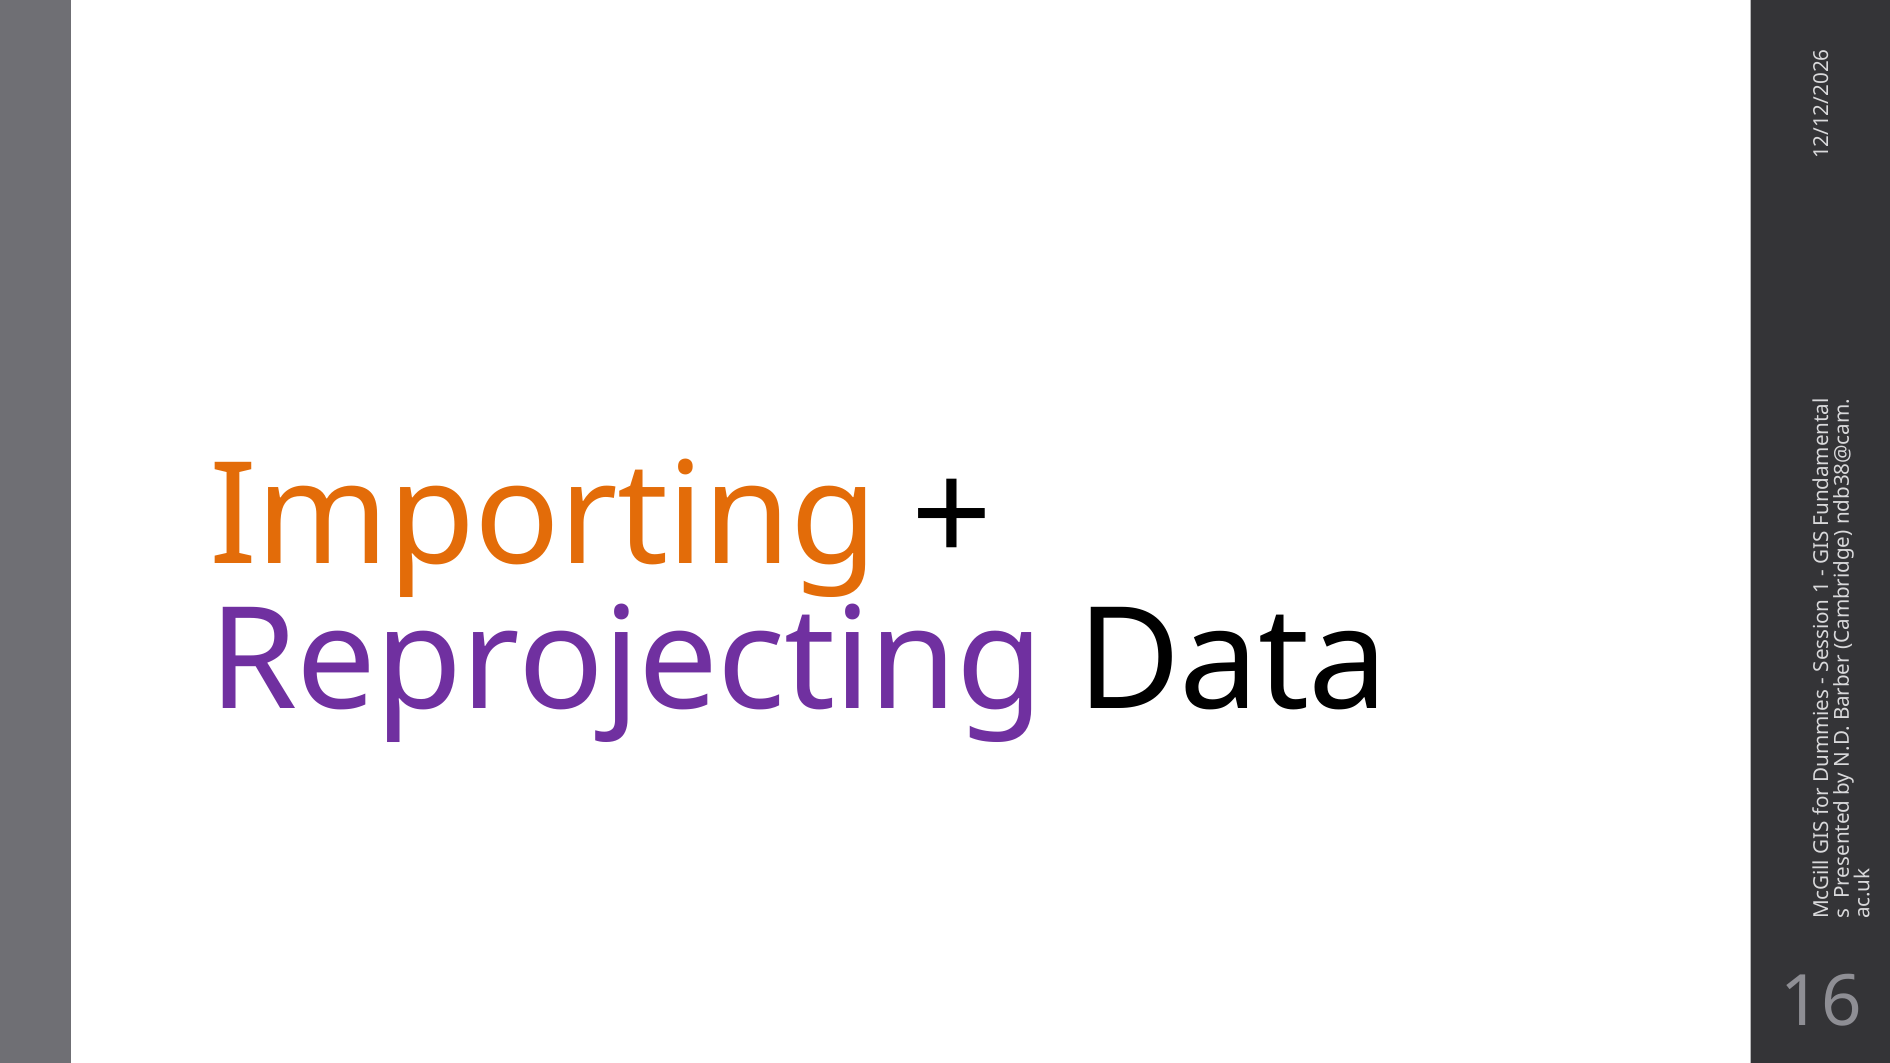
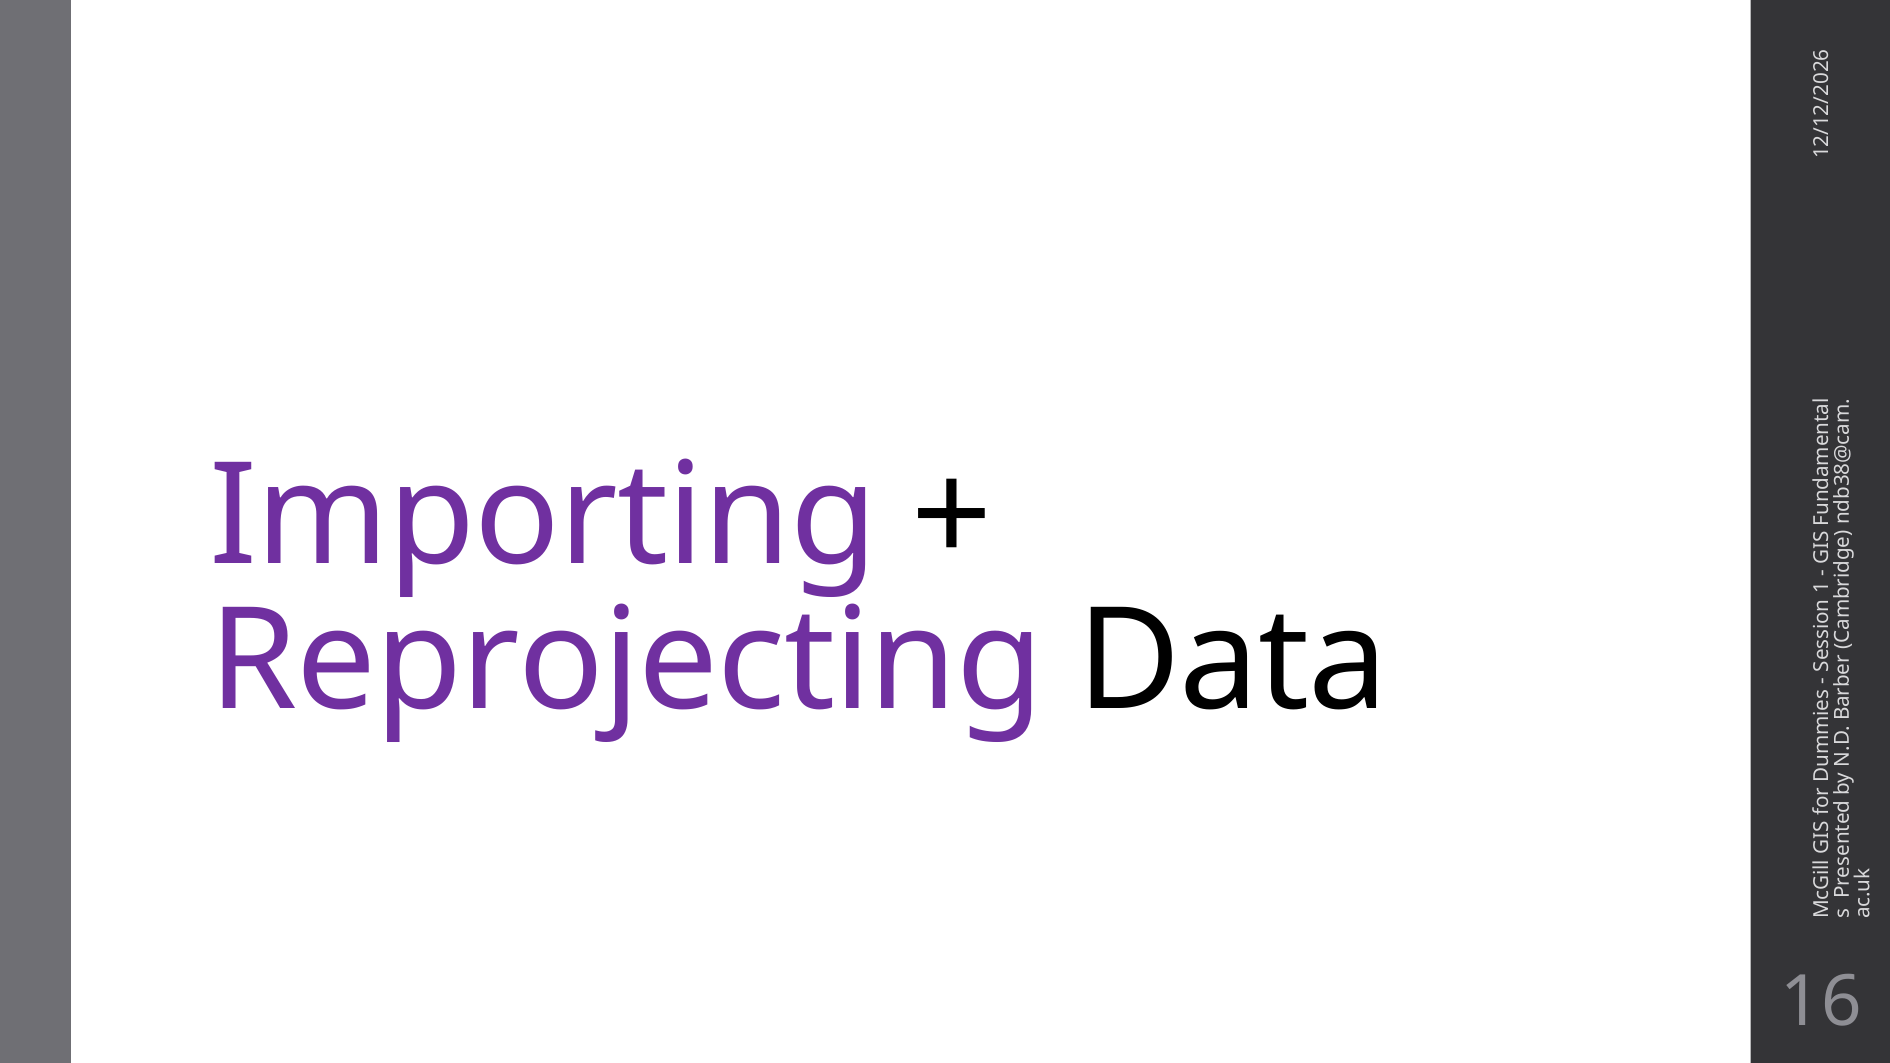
Importing colour: orange -> purple
